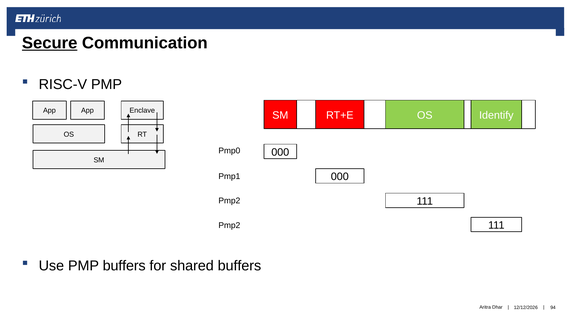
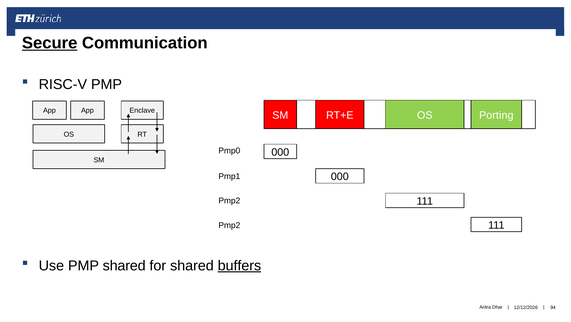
Identify: Identify -> Porting
PMP buffers: buffers -> shared
buffers at (239, 265) underline: none -> present
